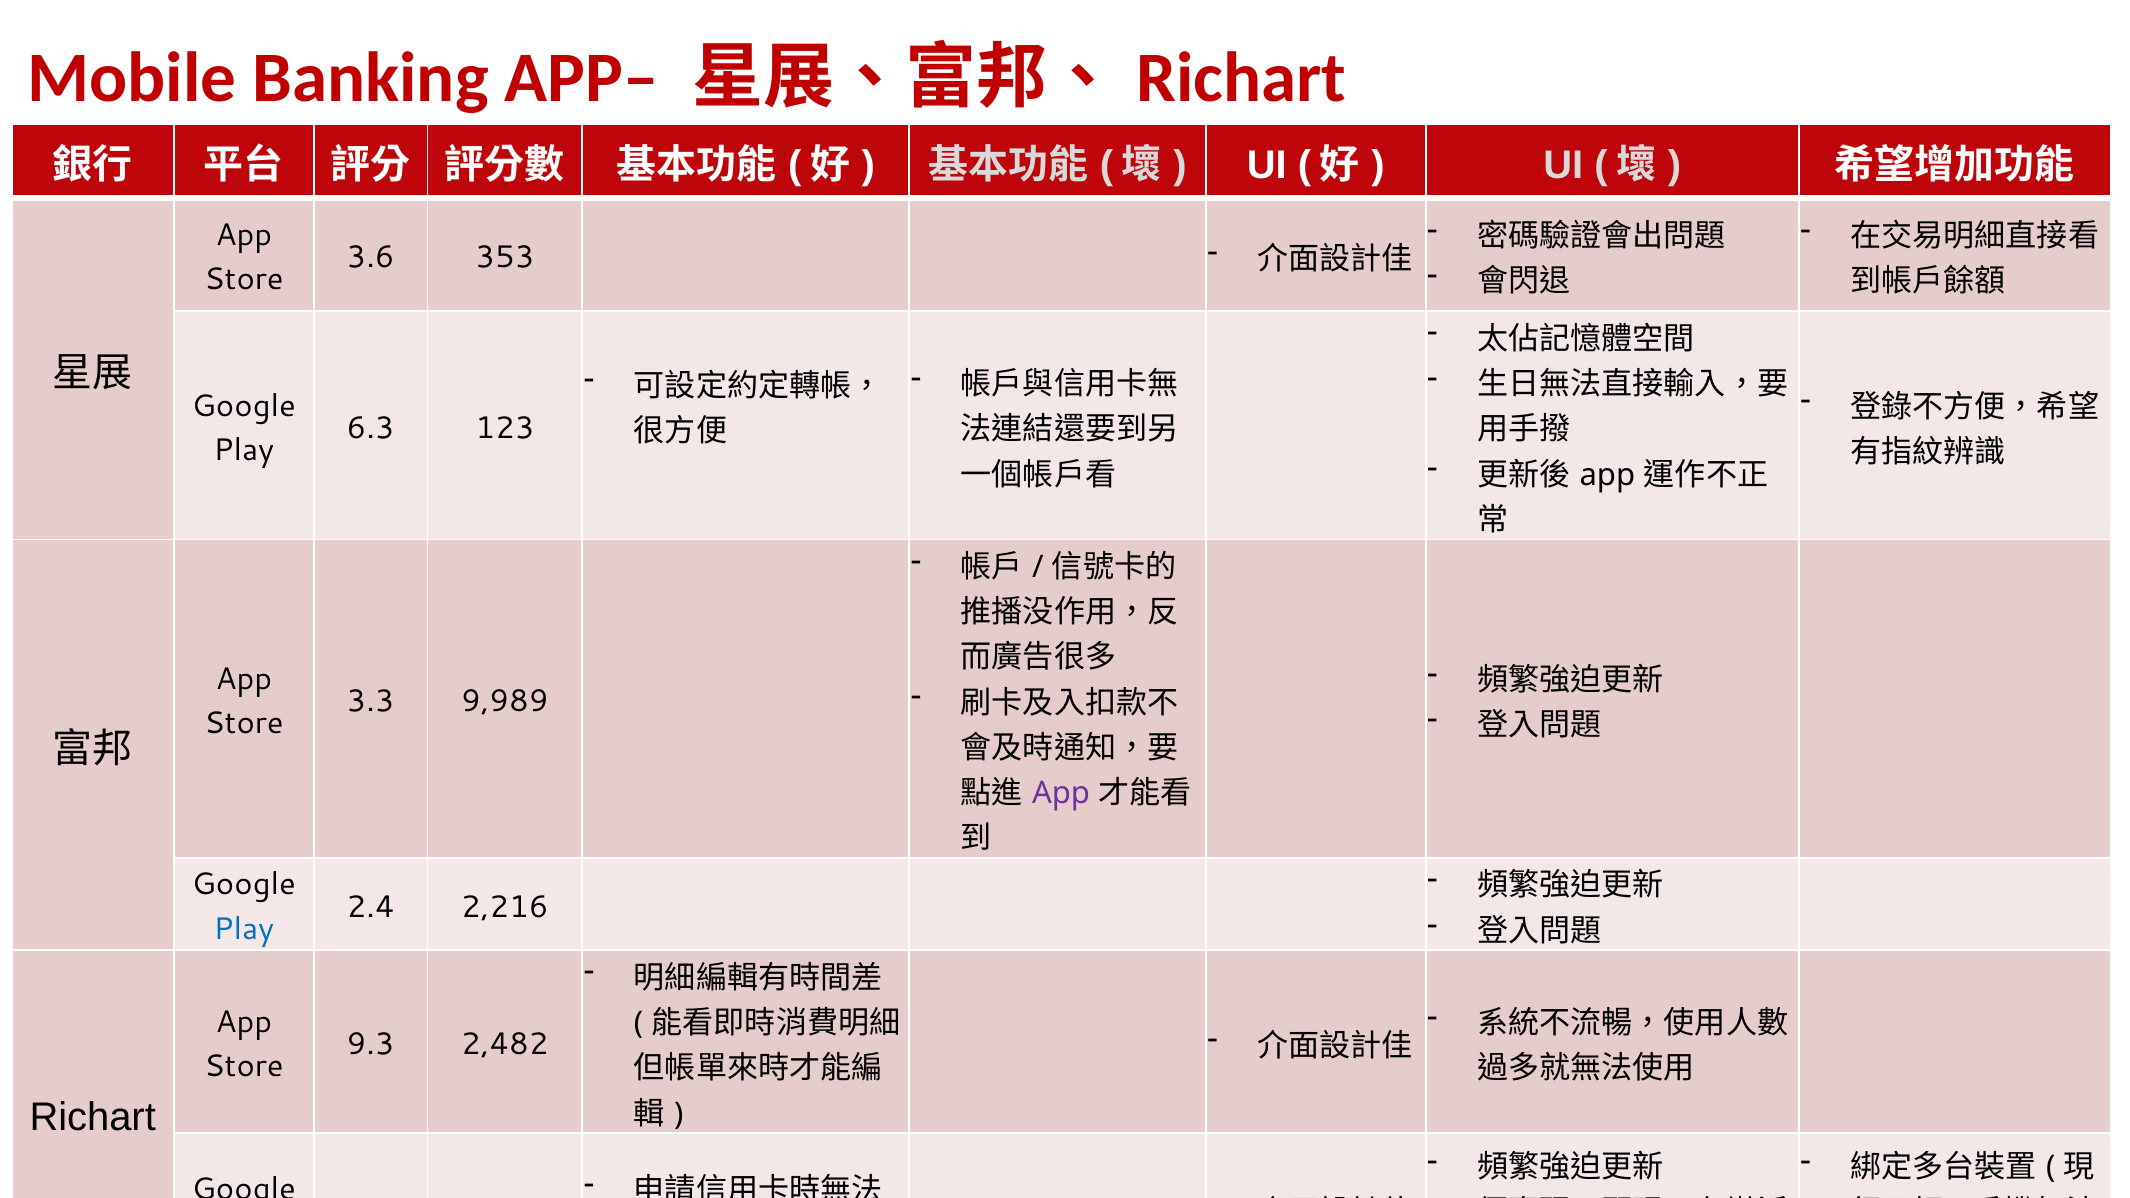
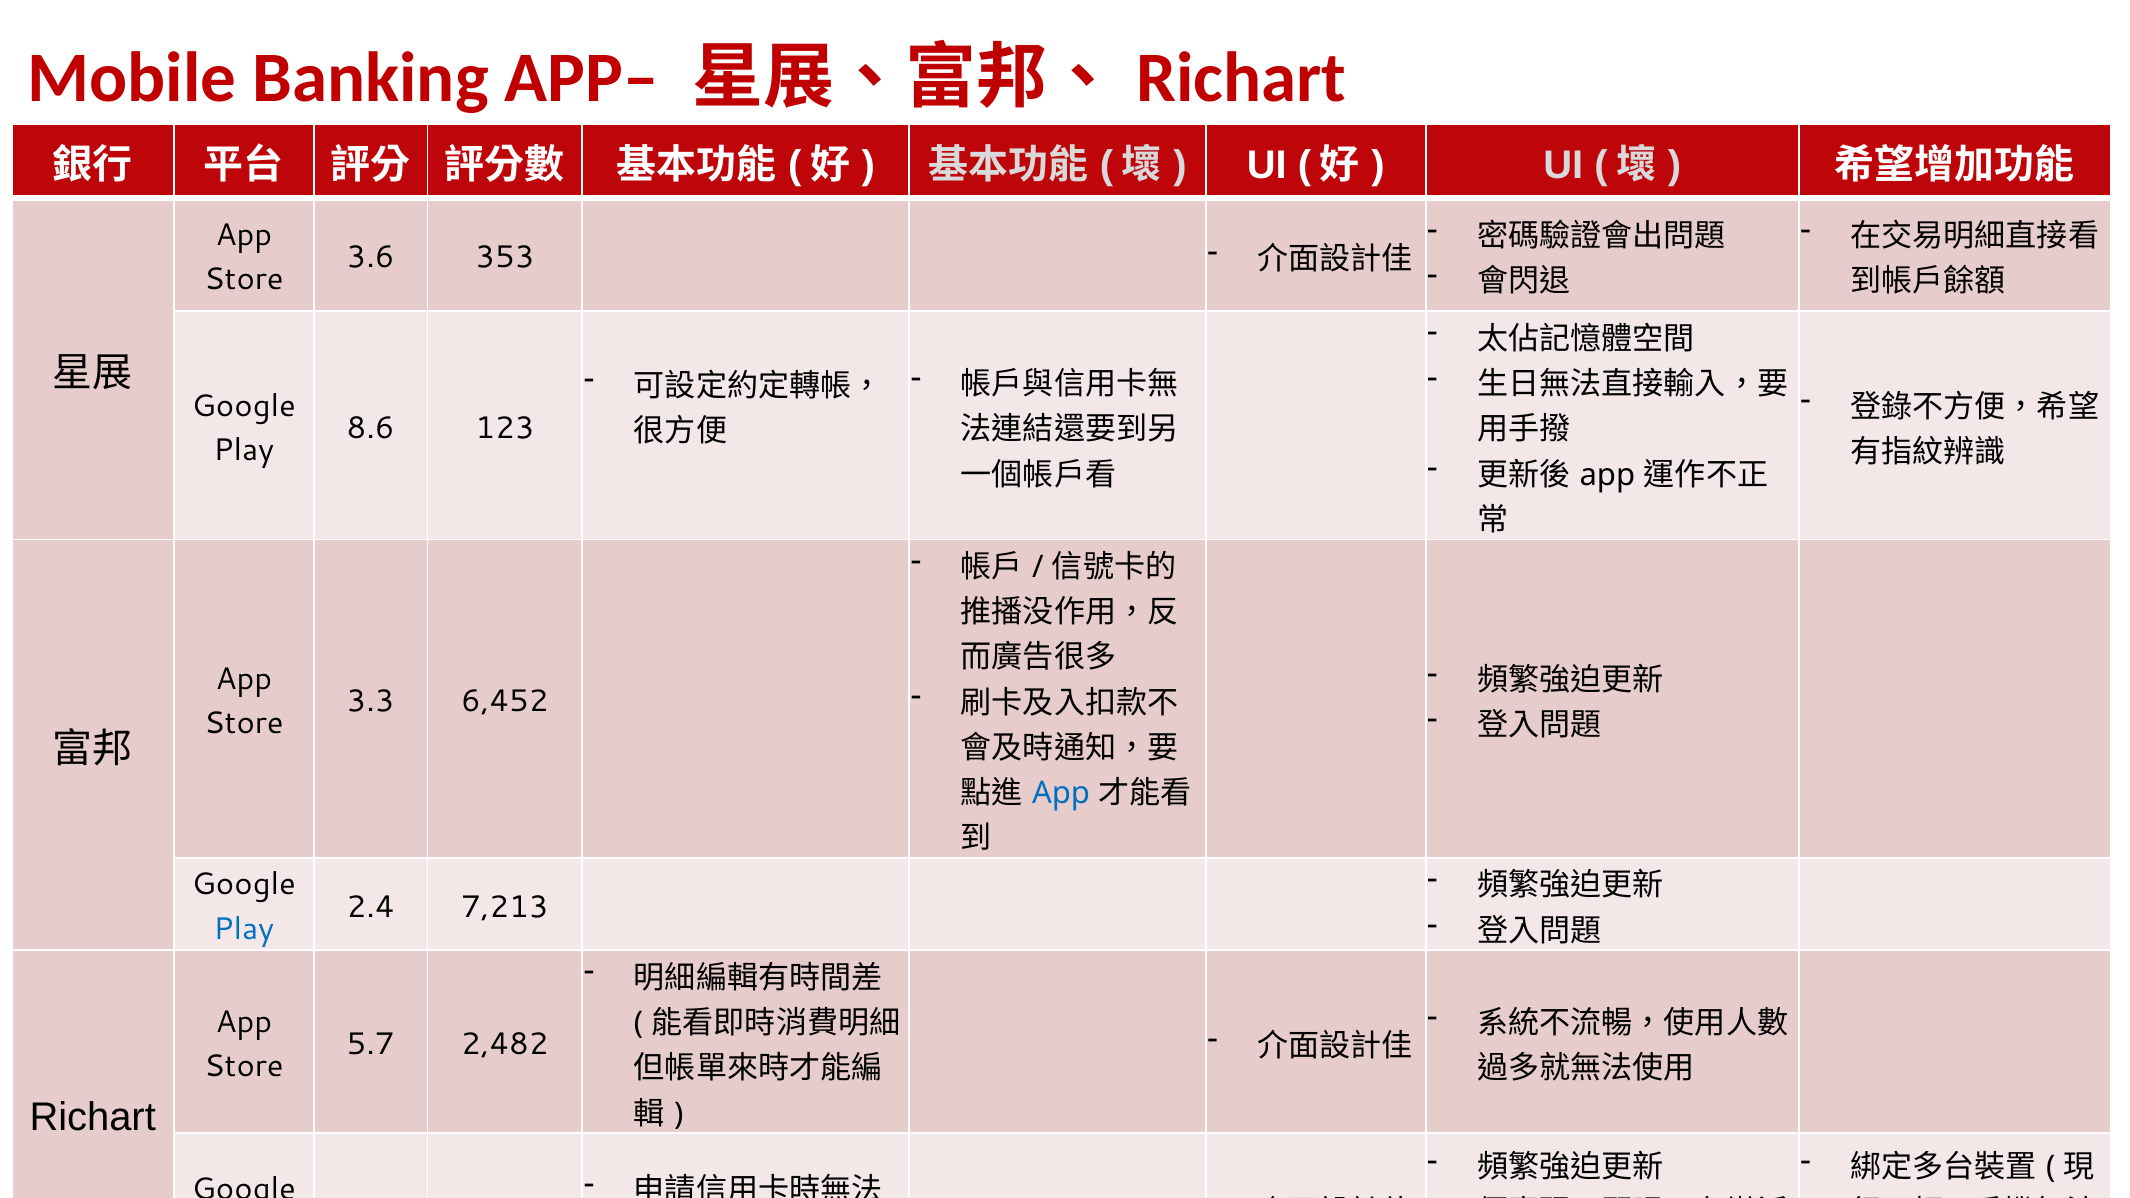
6.3: 6.3 -> 8.6
9,989: 9,989 -> 6,452
App at (1061, 794) colour: purple -> blue
2,216: 2,216 -> 7,213
9.3: 9.3 -> 5.7
